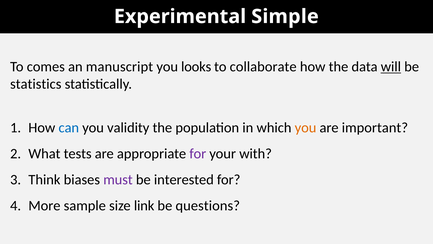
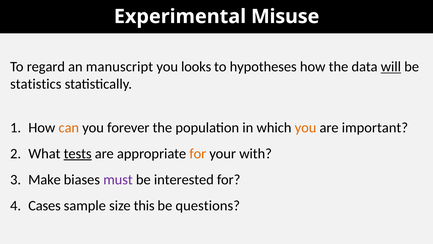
Simple: Simple -> Misuse
comes: comes -> regard
collaborate: collaborate -> hypotheses
can colour: blue -> orange
validity: validity -> forever
tests underline: none -> present
for at (198, 153) colour: purple -> orange
Think: Think -> Make
More: More -> Cases
link: link -> this
